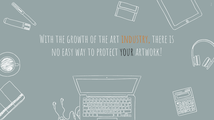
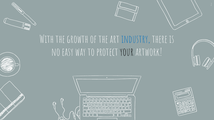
industry colour: orange -> blue
